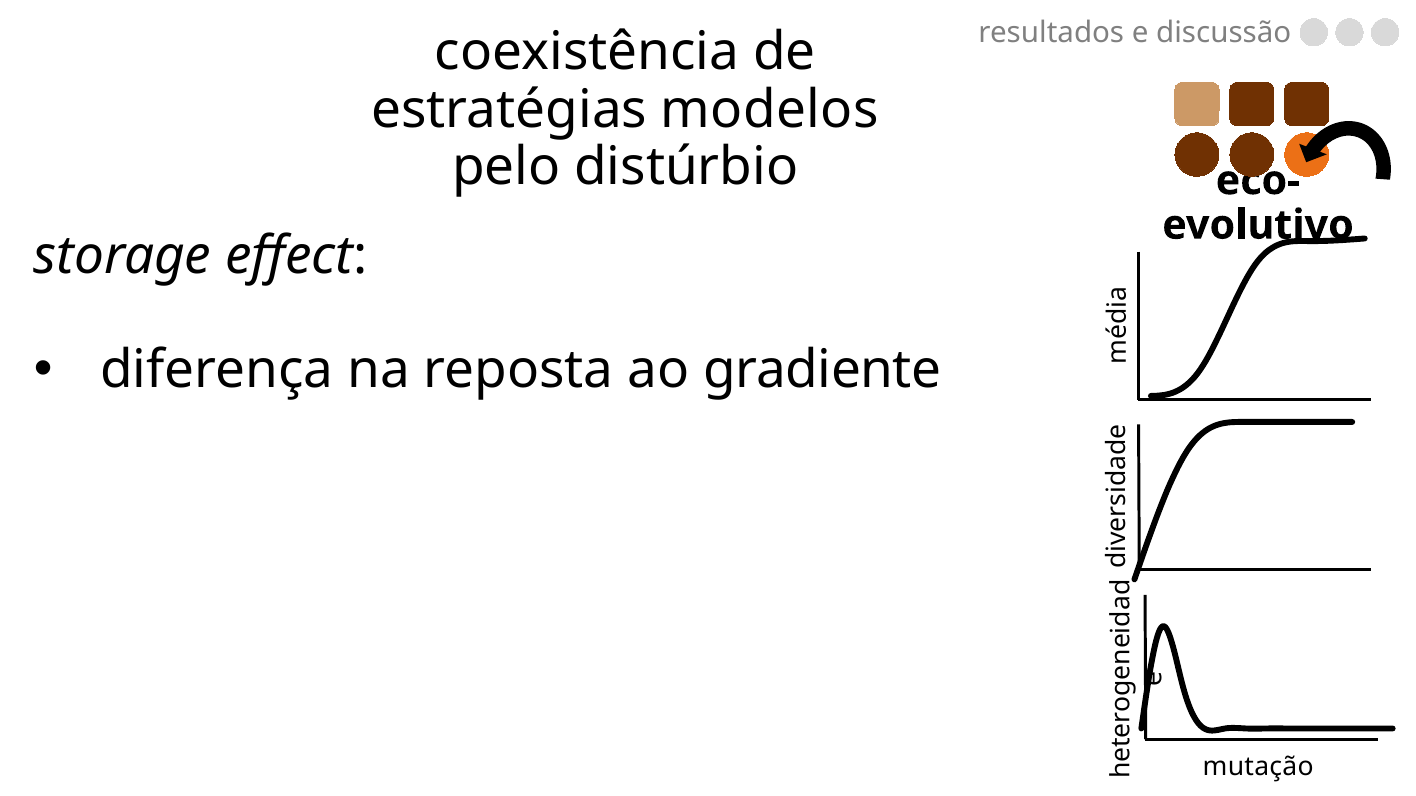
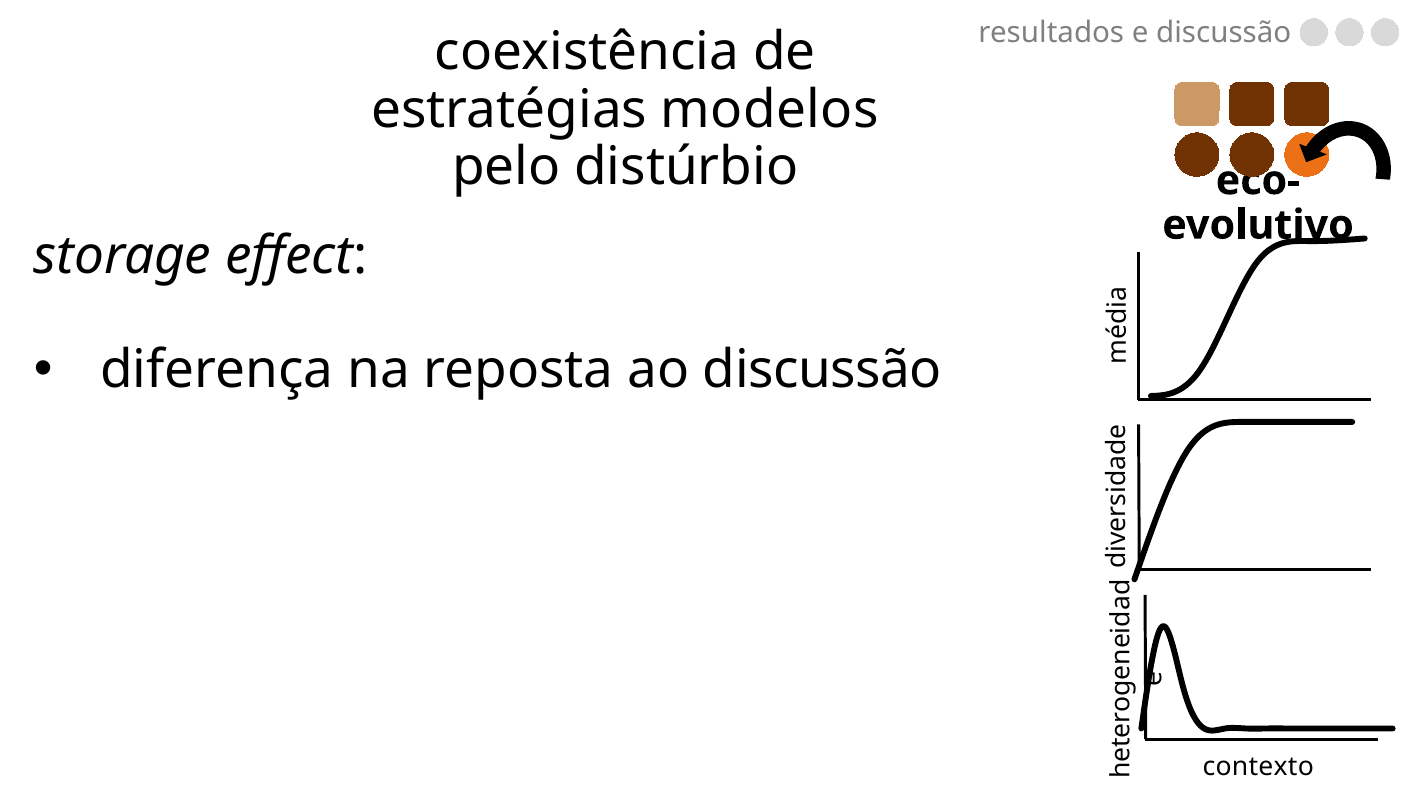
ao gradiente: gradiente -> discussão
mutação at (1258, 767): mutação -> contexto
